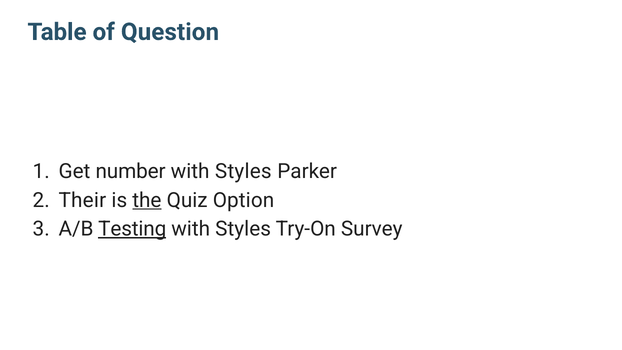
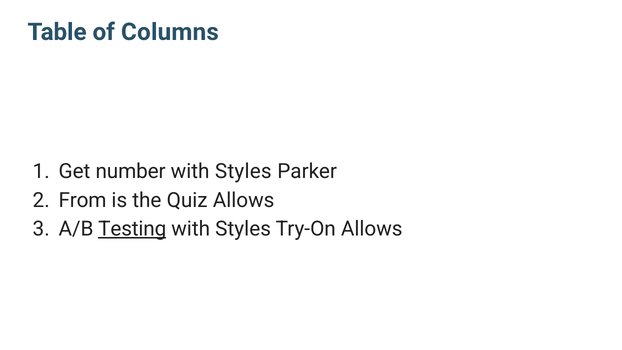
Question: Question -> Columns
Their: Their -> From
the underline: present -> none
Quiz Option: Option -> Allows
Try-On Survey: Survey -> Allows
